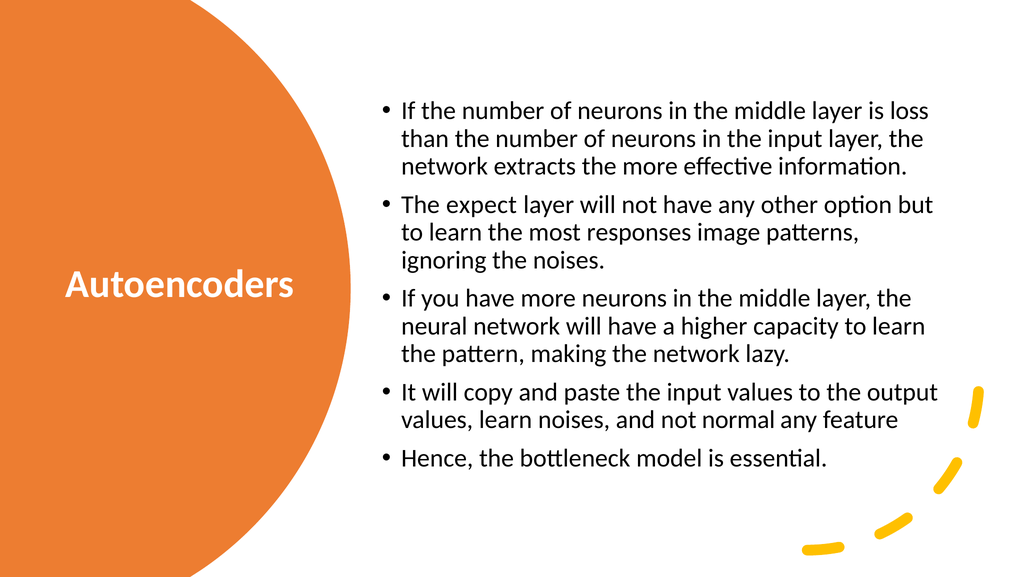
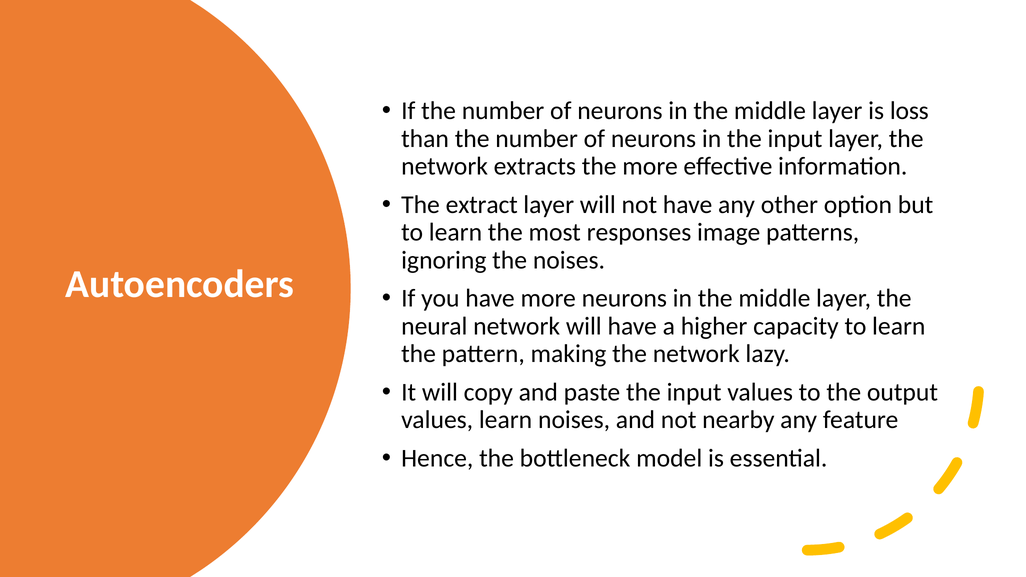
expect: expect -> extract
normal: normal -> nearby
